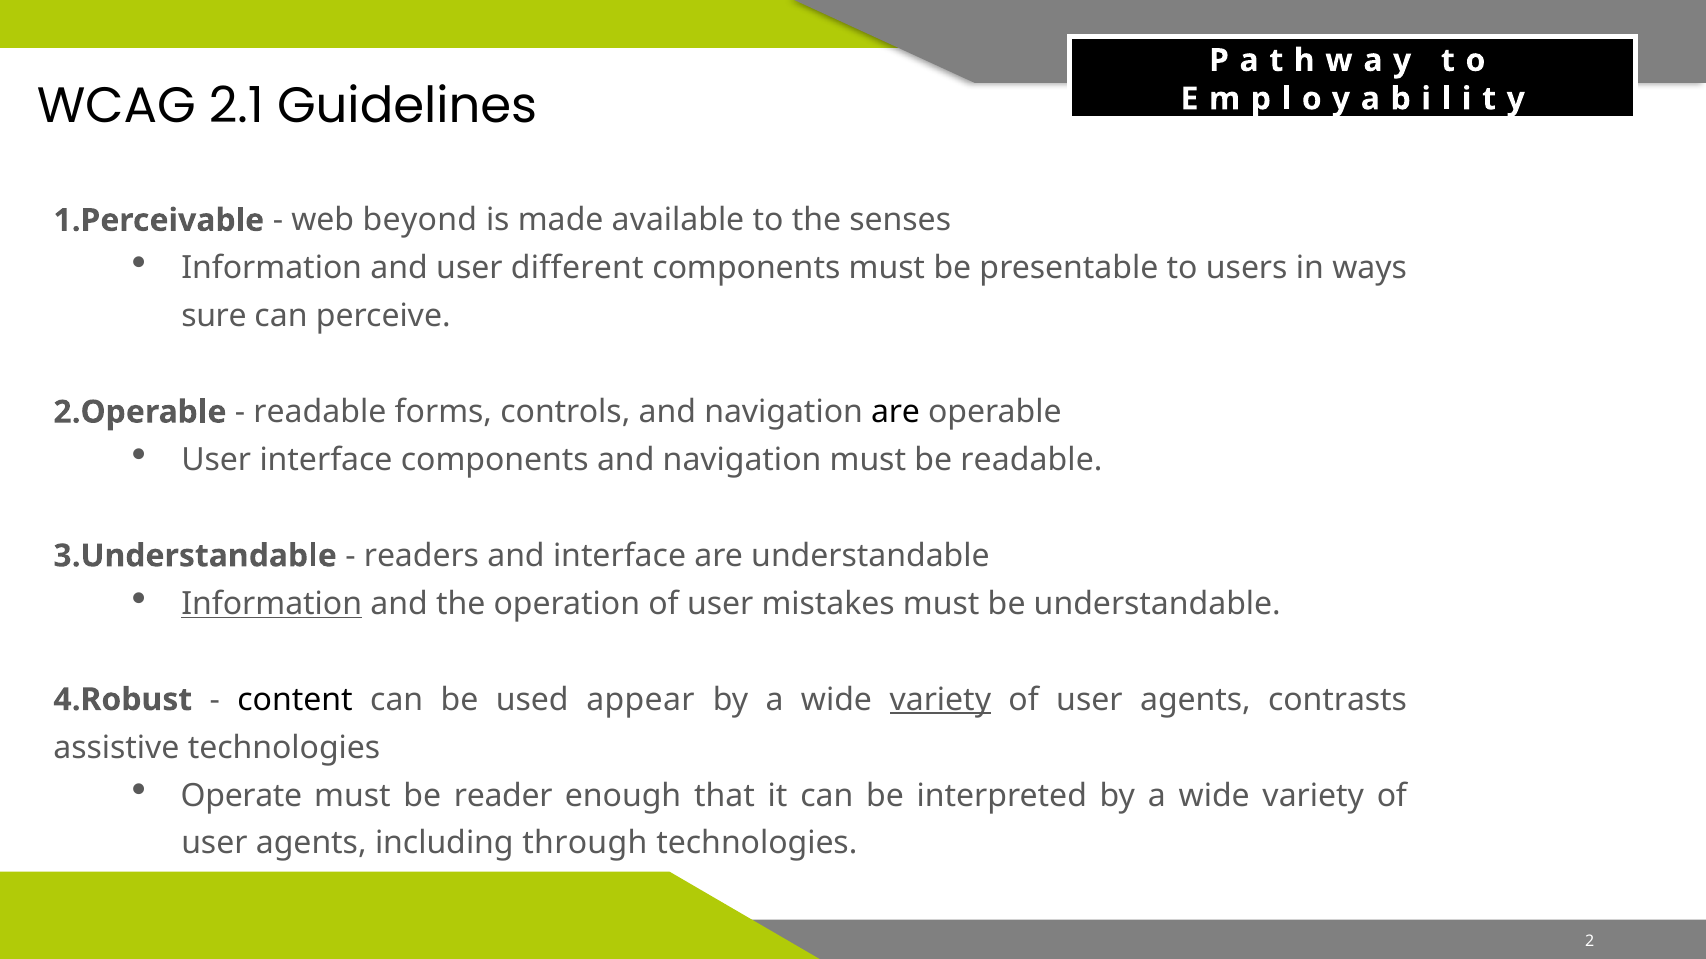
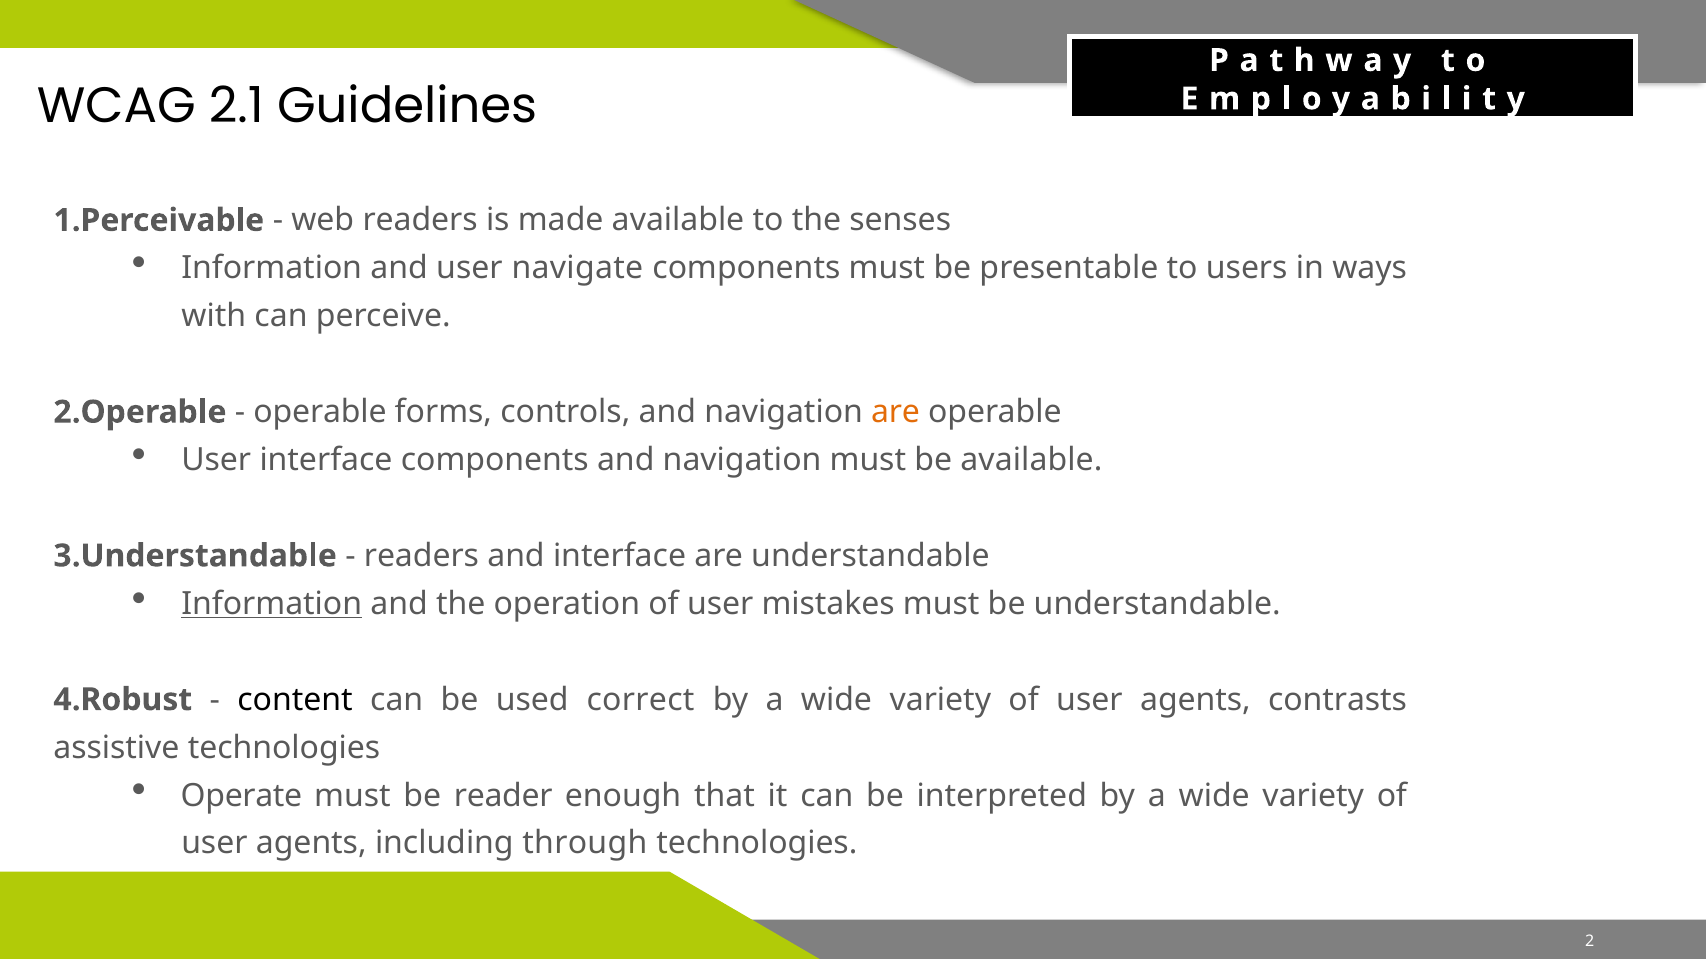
web beyond: beyond -> readers
different: different -> navigate
sure: sure -> with
readable at (320, 412): readable -> operable
are at (896, 412) colour: black -> orange
be readable: readable -> available
appear: appear -> correct
variety at (940, 700) underline: present -> none
